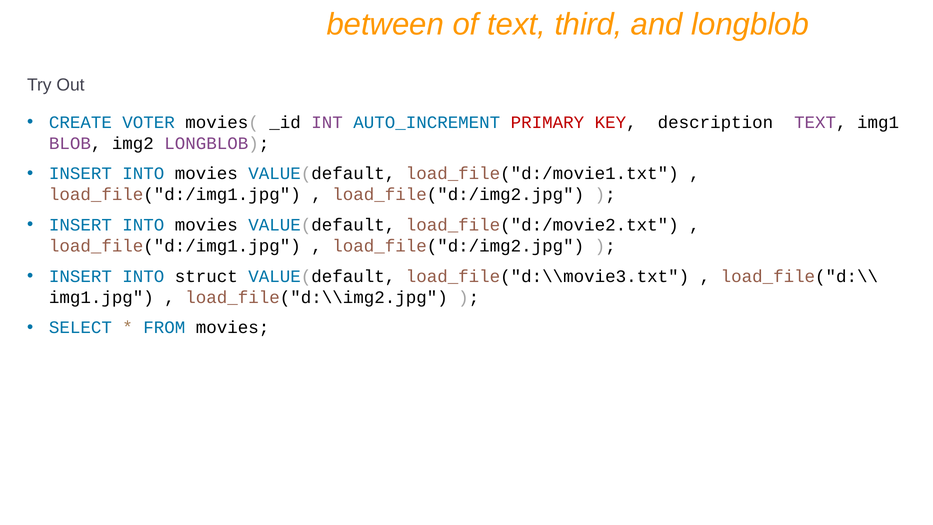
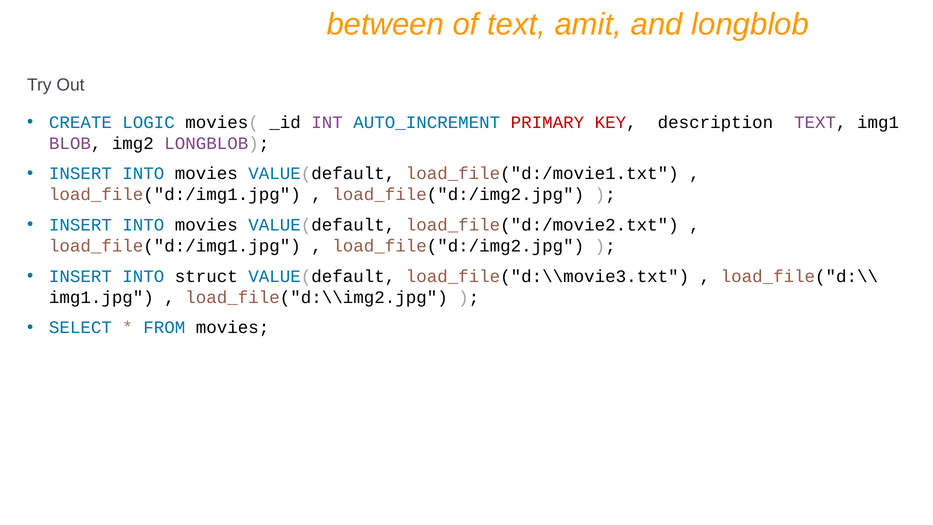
third: third -> amit
VOTER: VOTER -> LOGIC
